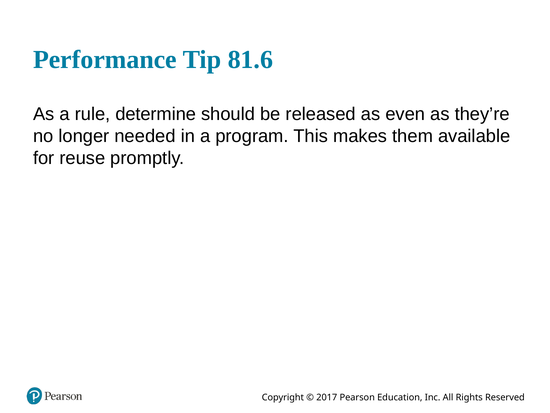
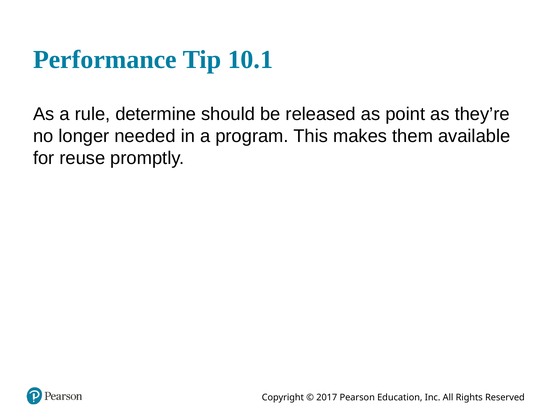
81.6: 81.6 -> 10.1
even: even -> point
